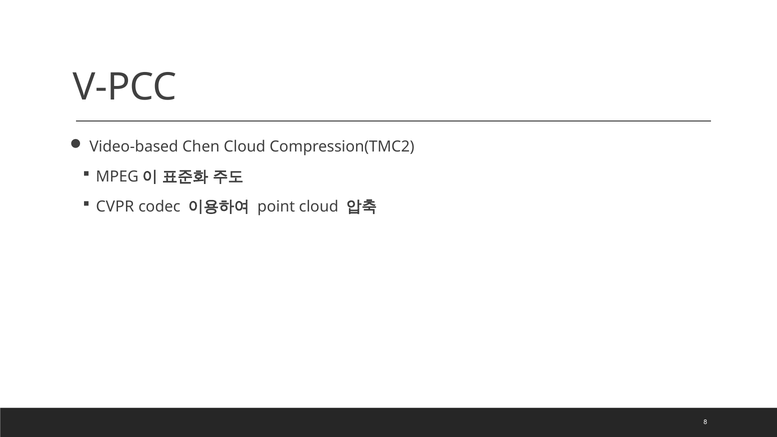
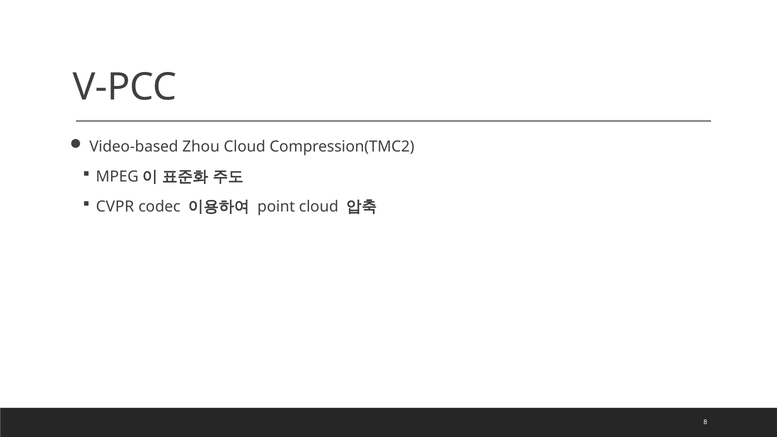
Chen: Chen -> Zhou
